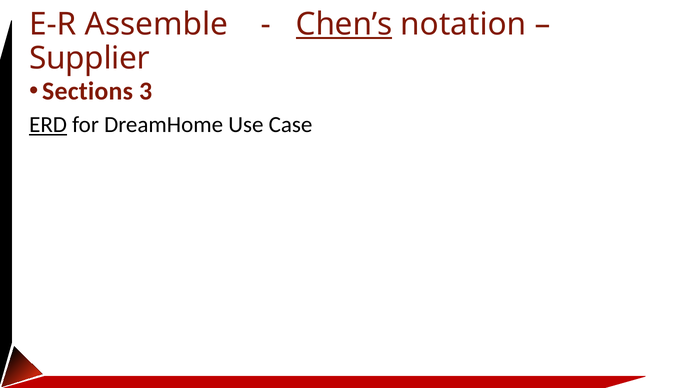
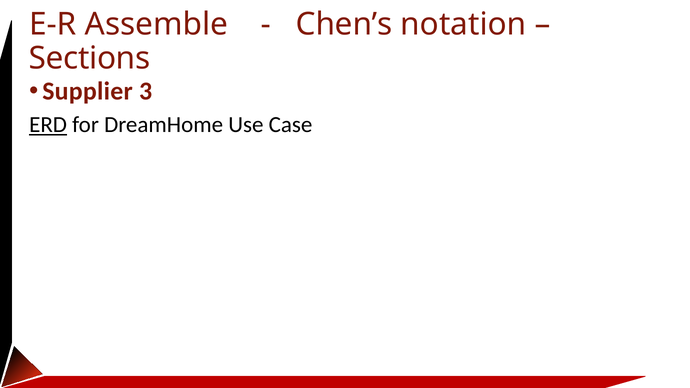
Chen’s underline: present -> none
Supplier: Supplier -> Sections
Sections: Sections -> Supplier
